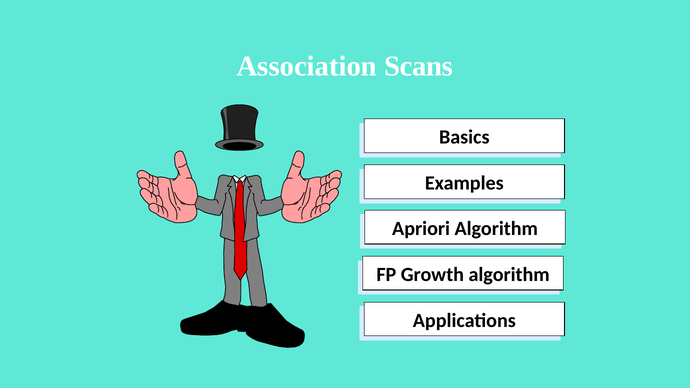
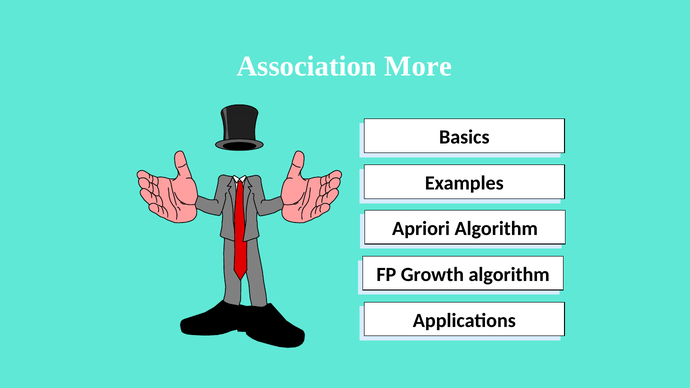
Scans: Scans -> More
